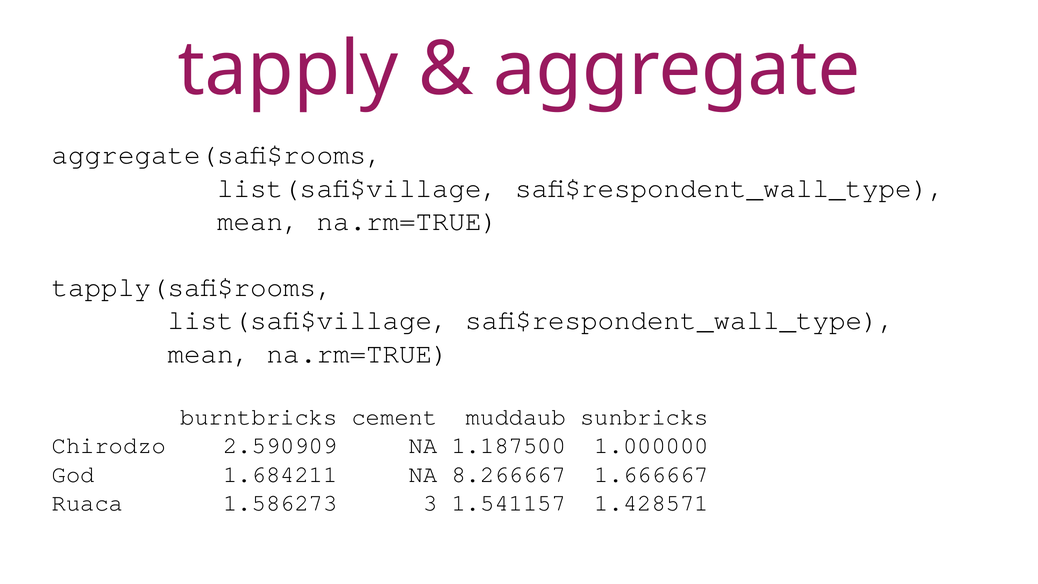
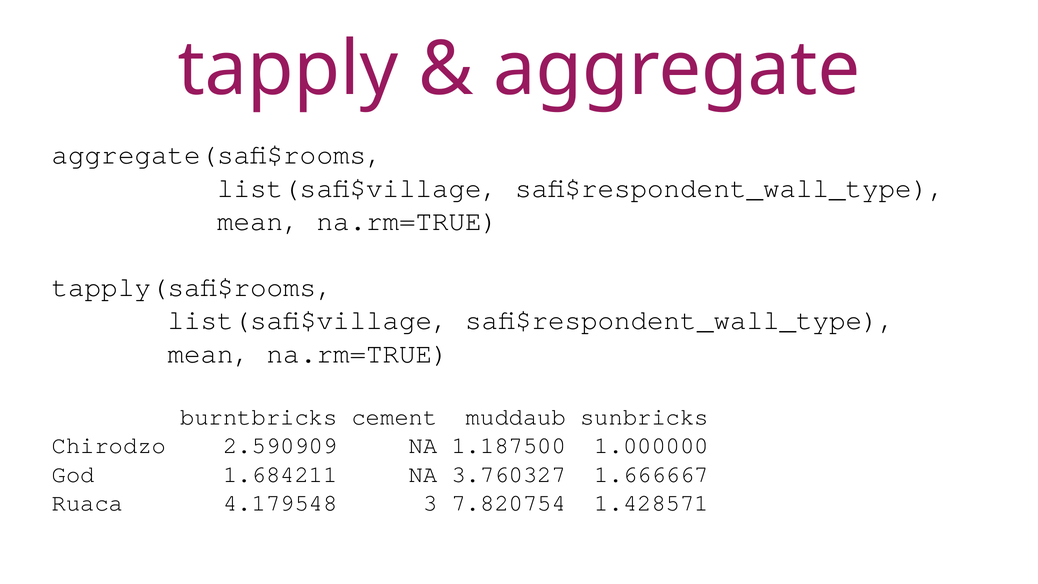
8.266667: 8.266667 -> 3.760327
1.586273: 1.586273 -> 4.179548
1.541157: 1.541157 -> 7.820754
